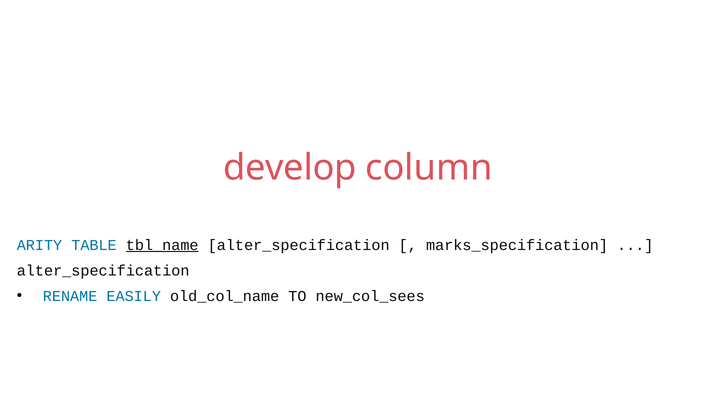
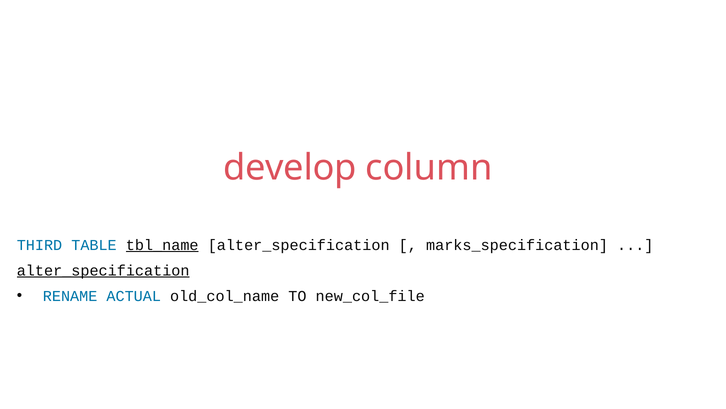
ARITY: ARITY -> THIRD
alter_specification at (103, 270) underline: none -> present
EASILY: EASILY -> ACTUAL
new_col_sees: new_col_sees -> new_col_file
